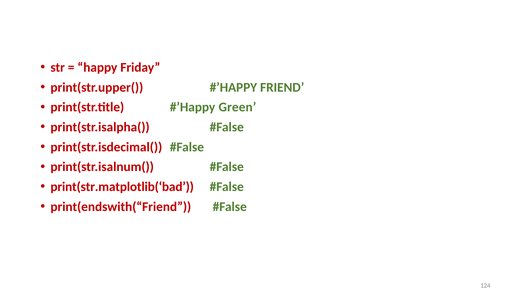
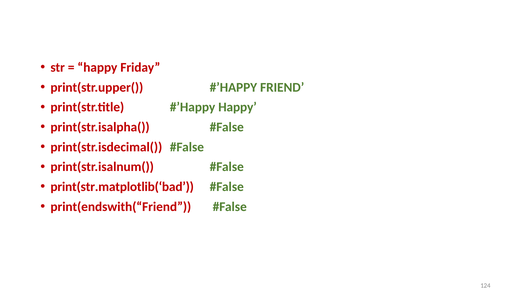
Green at (237, 107): Green -> Happy
